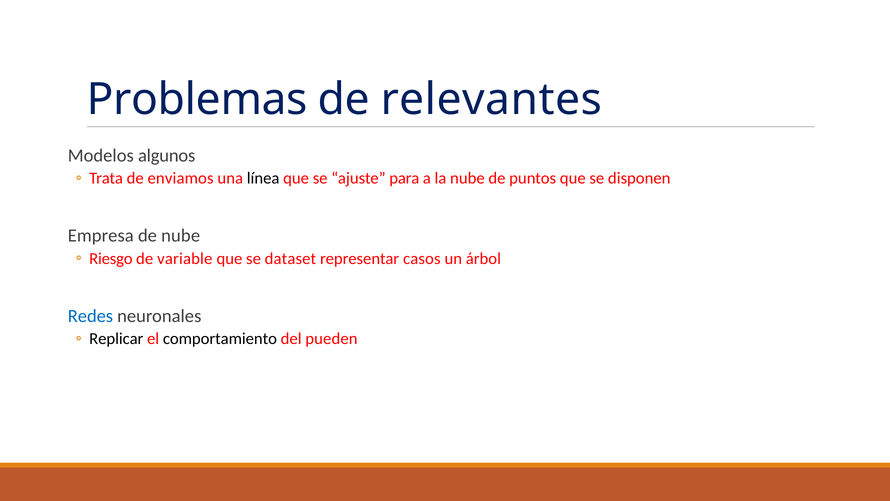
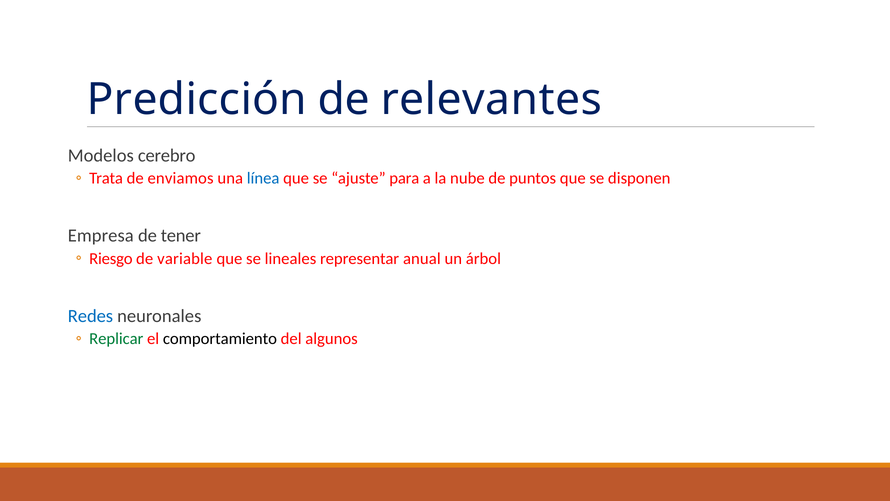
Problemas: Problemas -> Predicción
algunos: algunos -> cerebro
línea colour: black -> blue
de nube: nube -> tener
dataset: dataset -> lineales
casos: casos -> anual
Replicar colour: black -> green
pueden: pueden -> algunos
